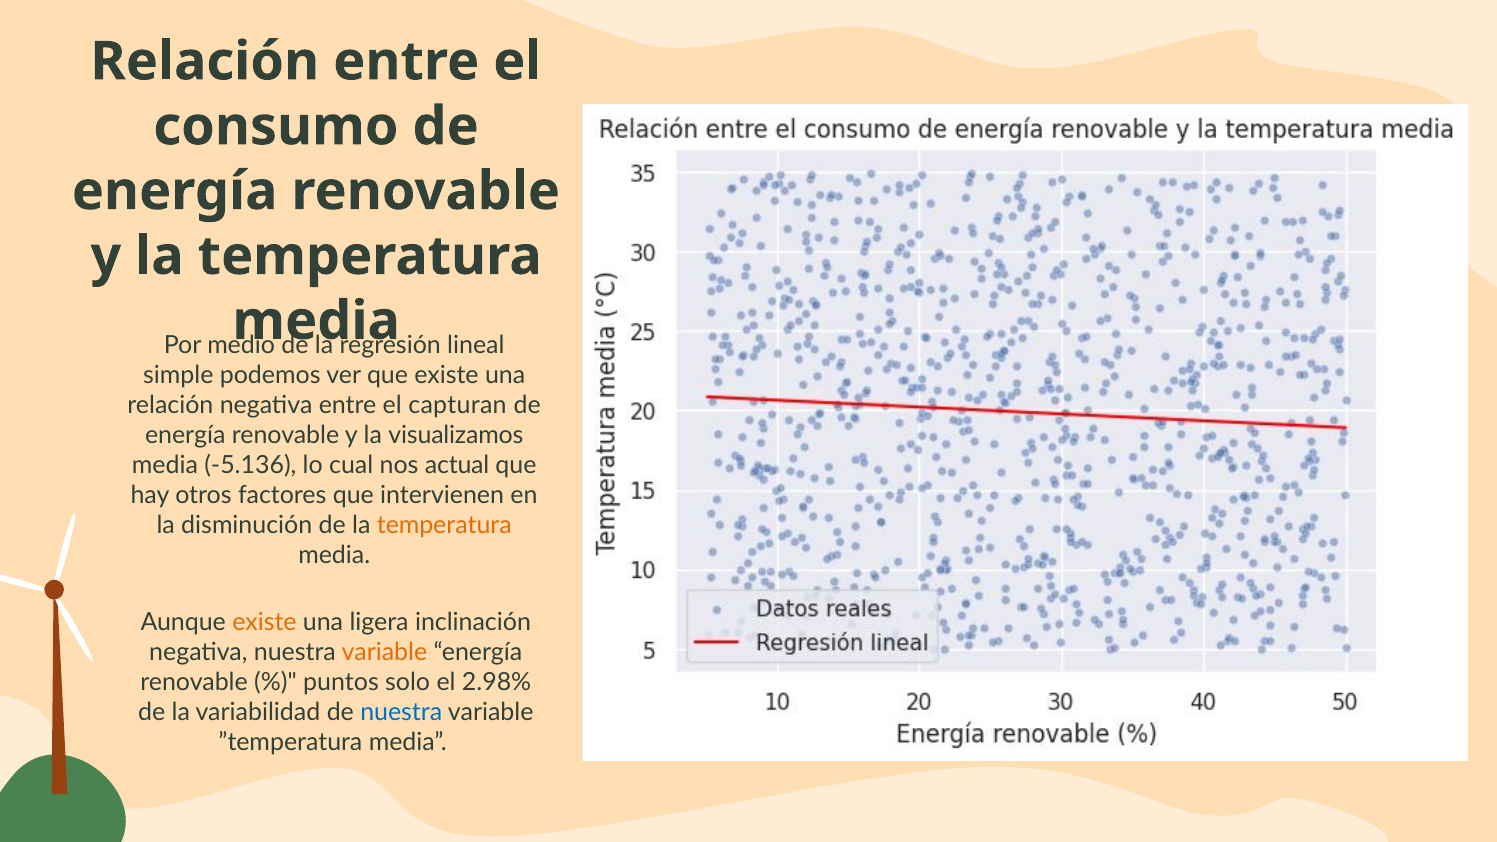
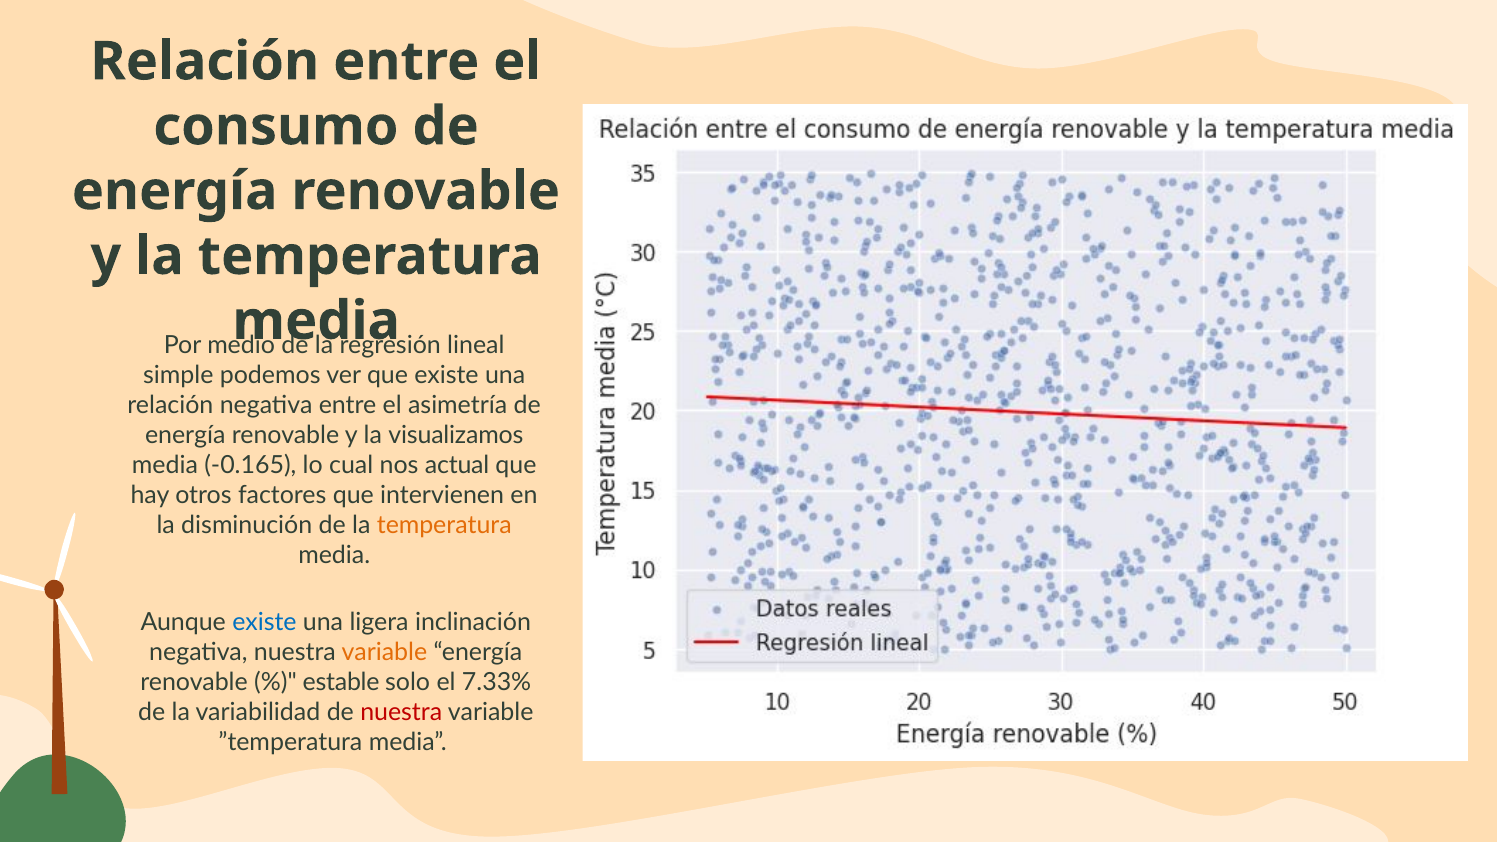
capturan: capturan -> asimetría
-5.136: -5.136 -> -0.165
existe at (264, 622) colour: orange -> blue
puntos: puntos -> estable
2.98%: 2.98% -> 7.33%
nuestra at (401, 712) colour: blue -> red
